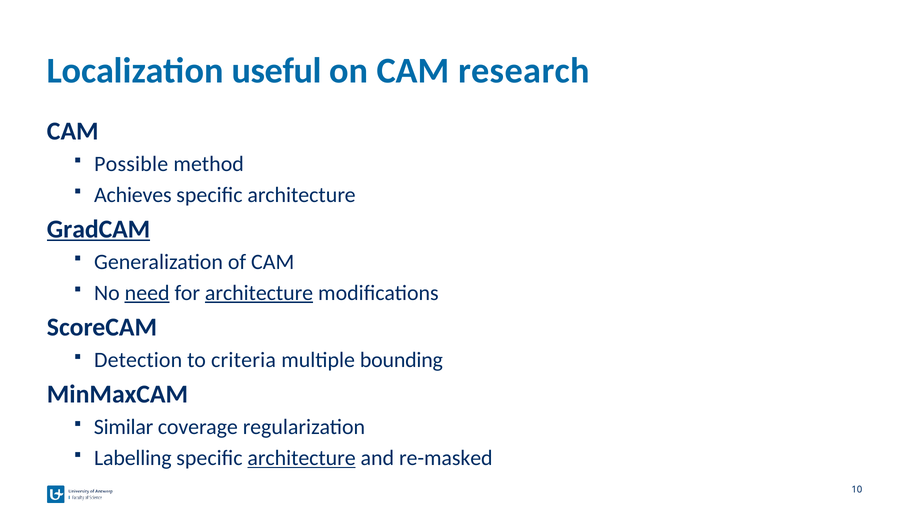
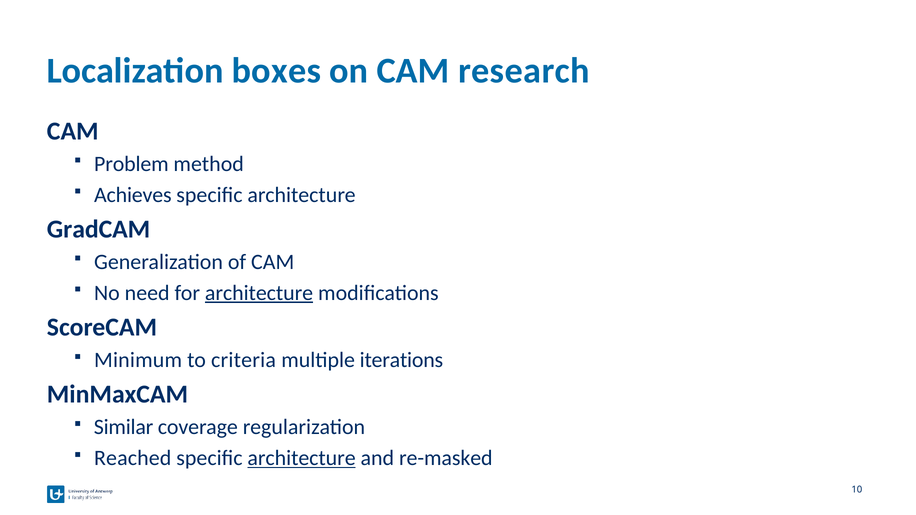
useful: useful -> boxes
Possible: Possible -> Problem
GradCAM underline: present -> none
need underline: present -> none
Detection: Detection -> Minimum
bounding: bounding -> iterations
Labelling: Labelling -> Reached
